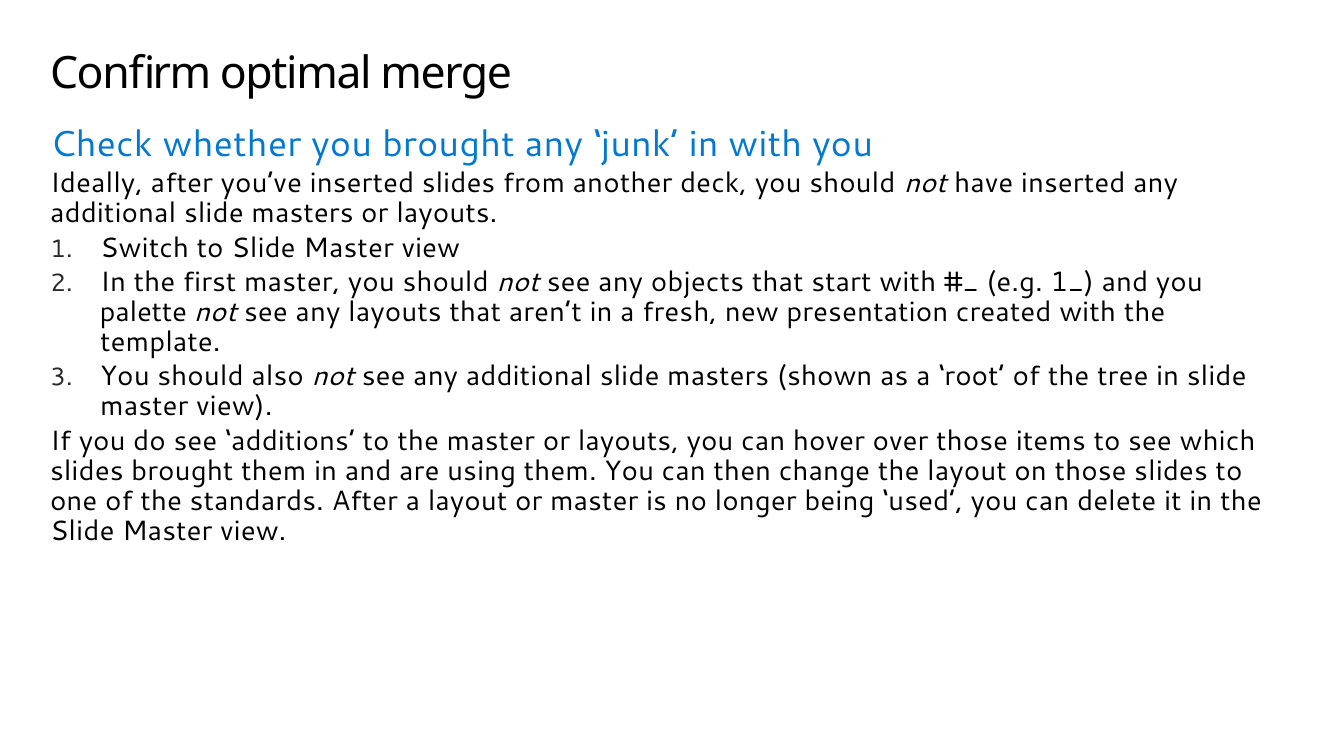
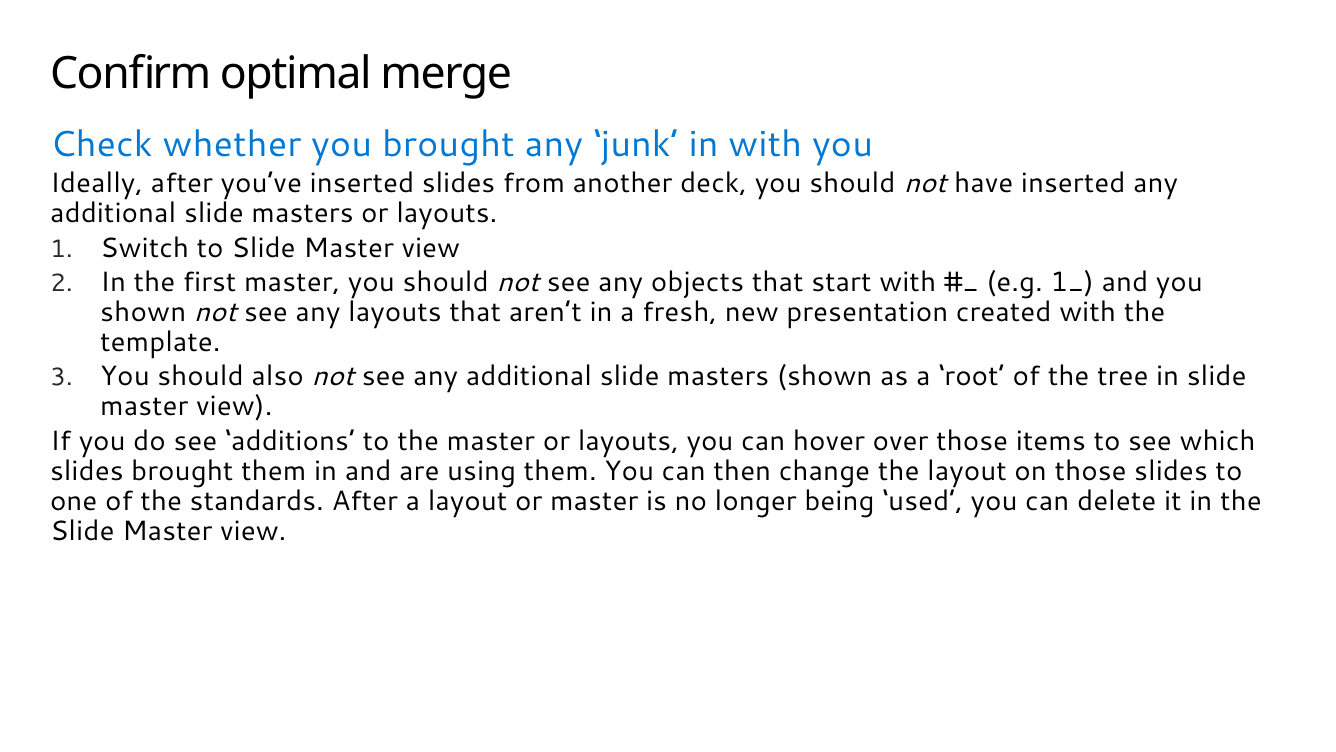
palette at (143, 312): palette -> shown
